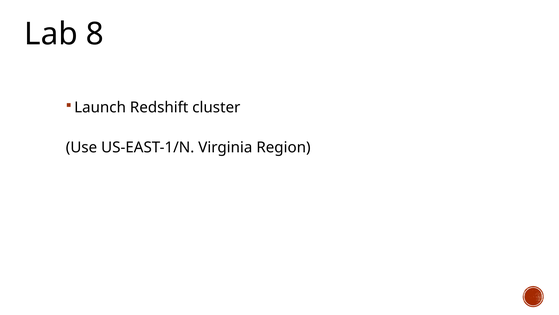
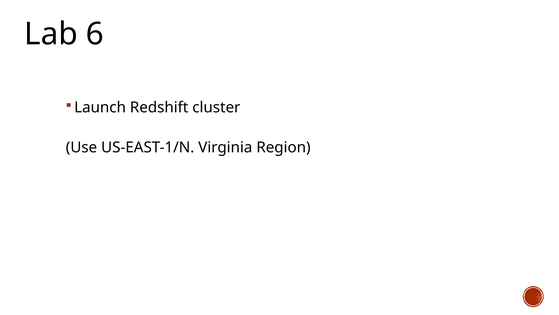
8: 8 -> 6
